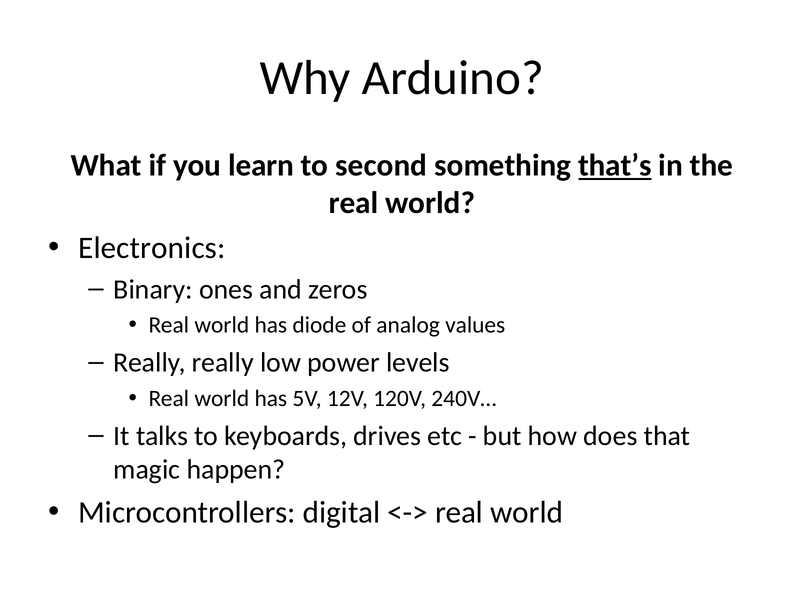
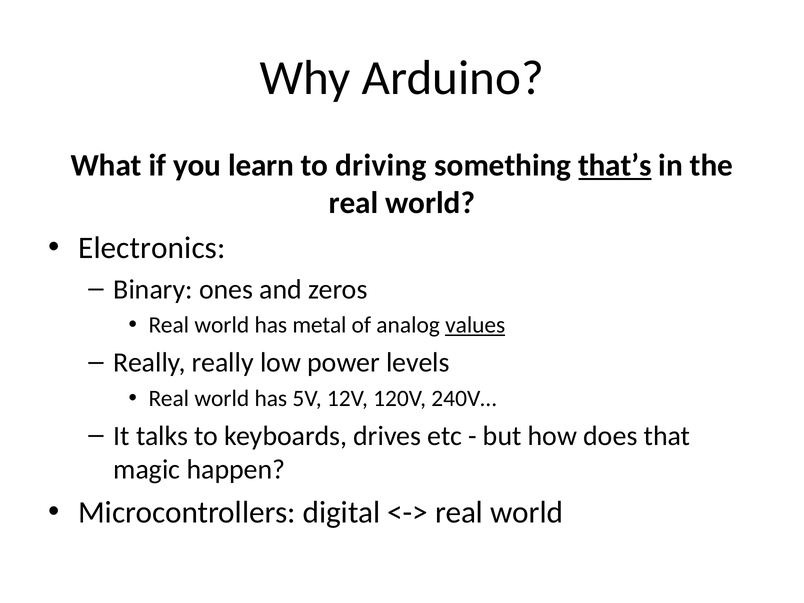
second: second -> driving
diode: diode -> metal
values underline: none -> present
